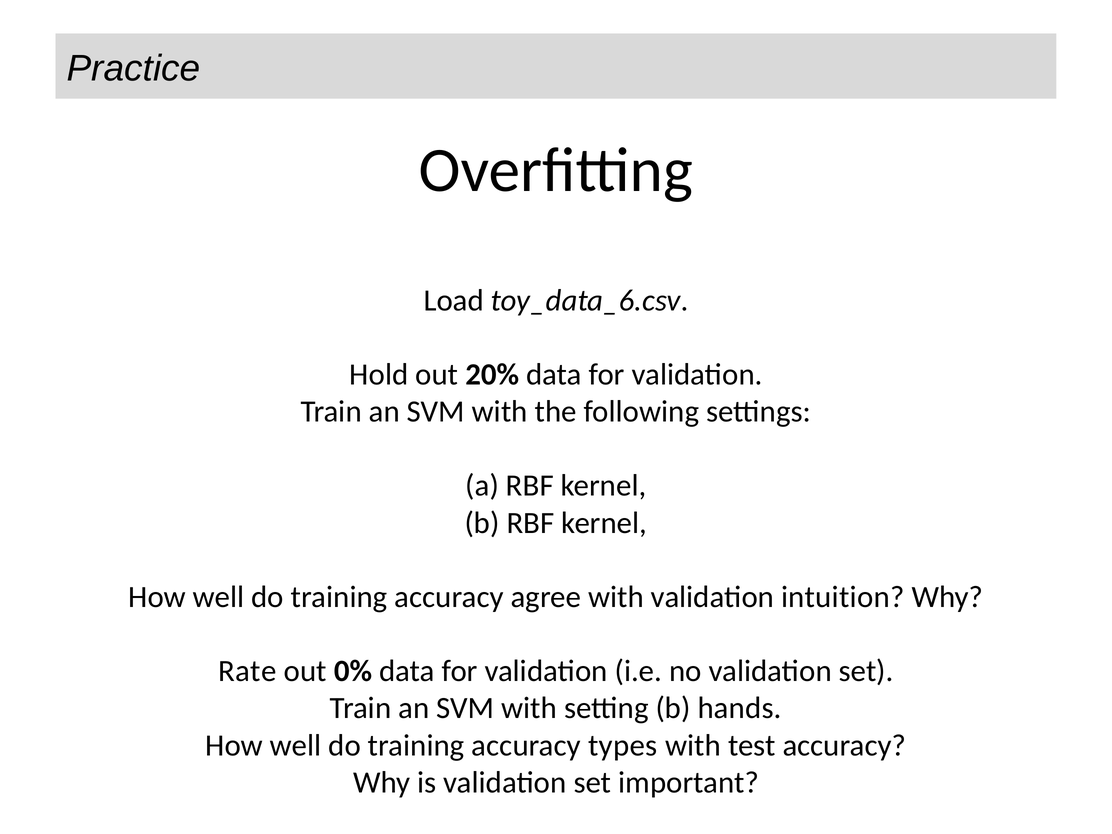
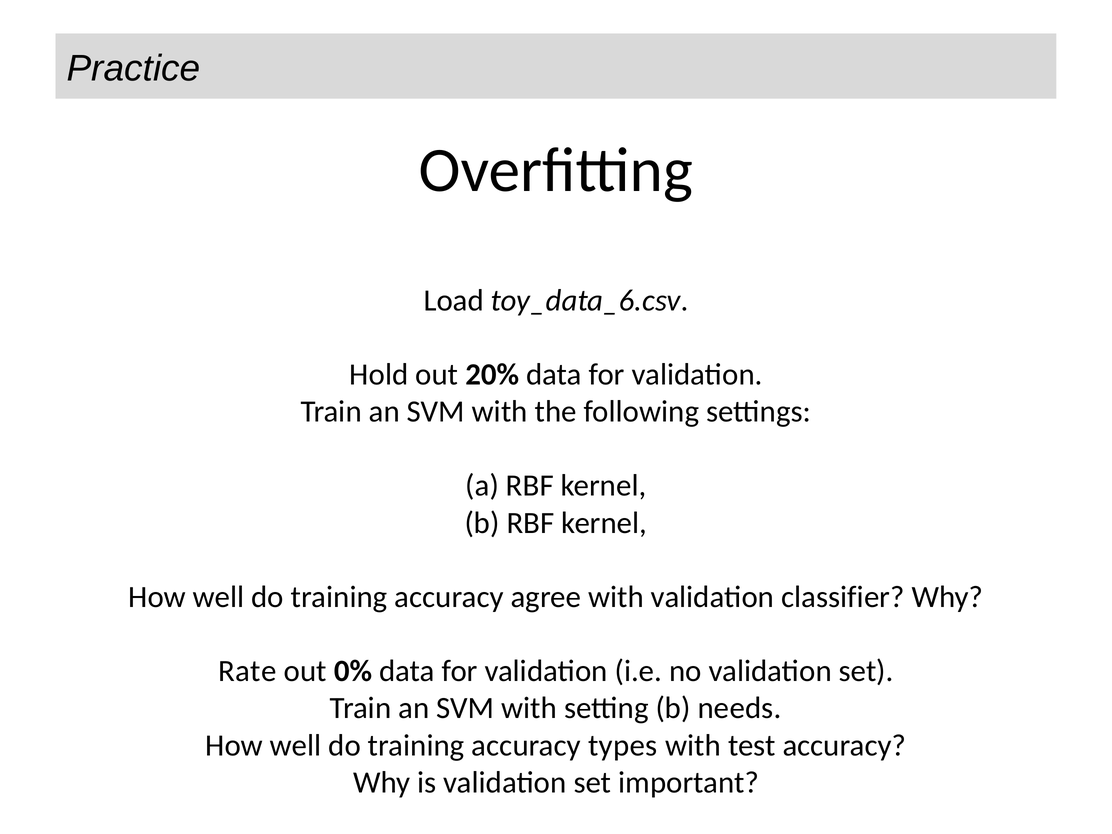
intuition: intuition -> classifier
hands: hands -> needs
